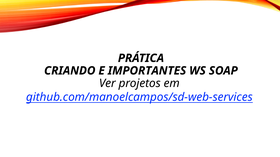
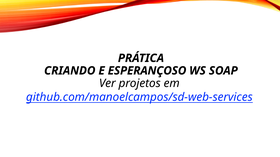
IMPORTANTES: IMPORTANTES -> ESPERANÇOSO
